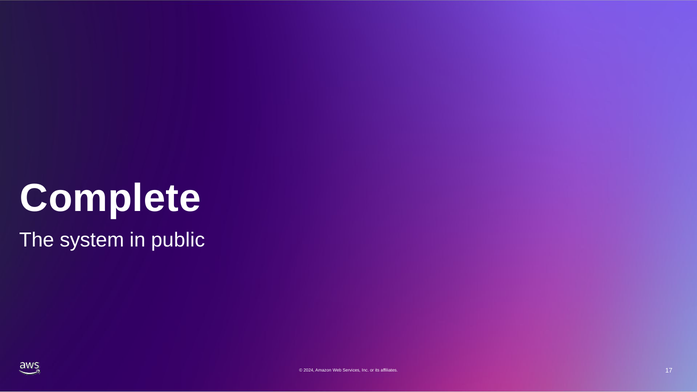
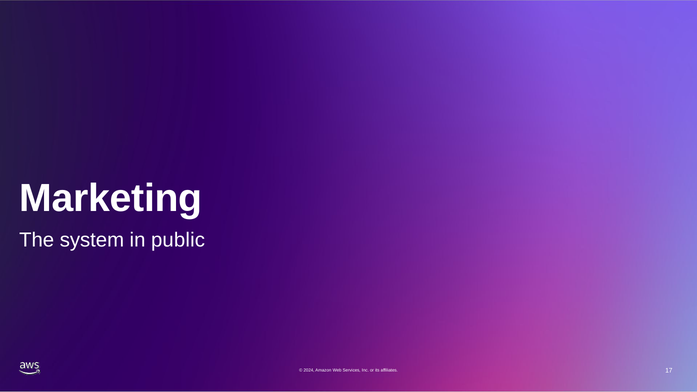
Complete: Complete -> Marketing
